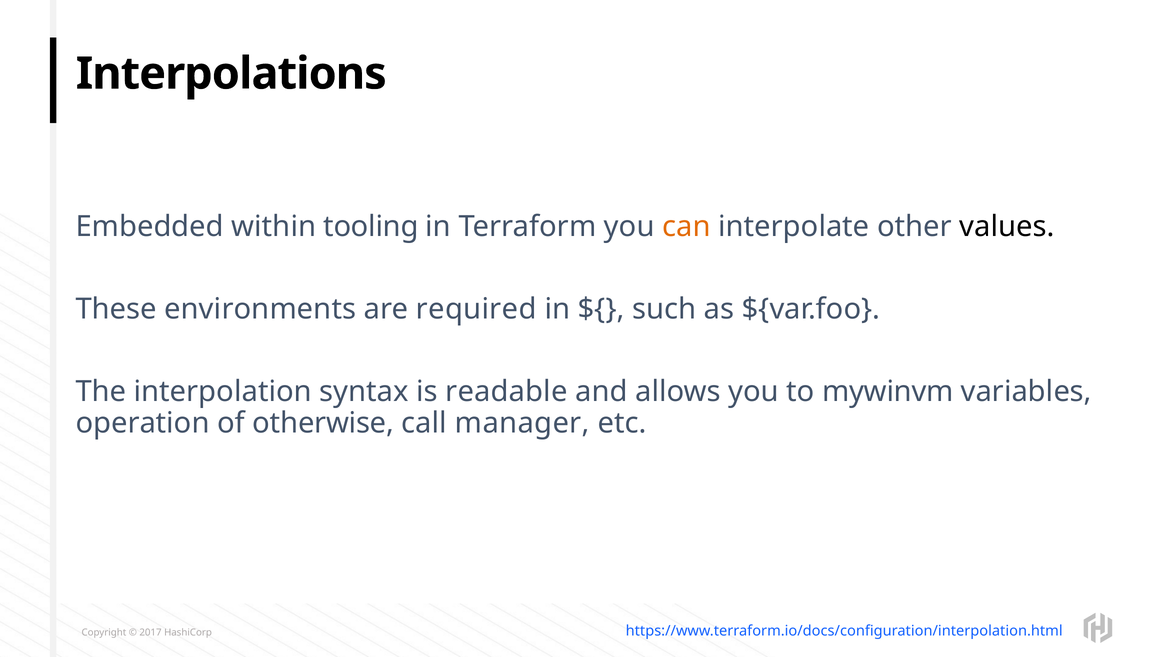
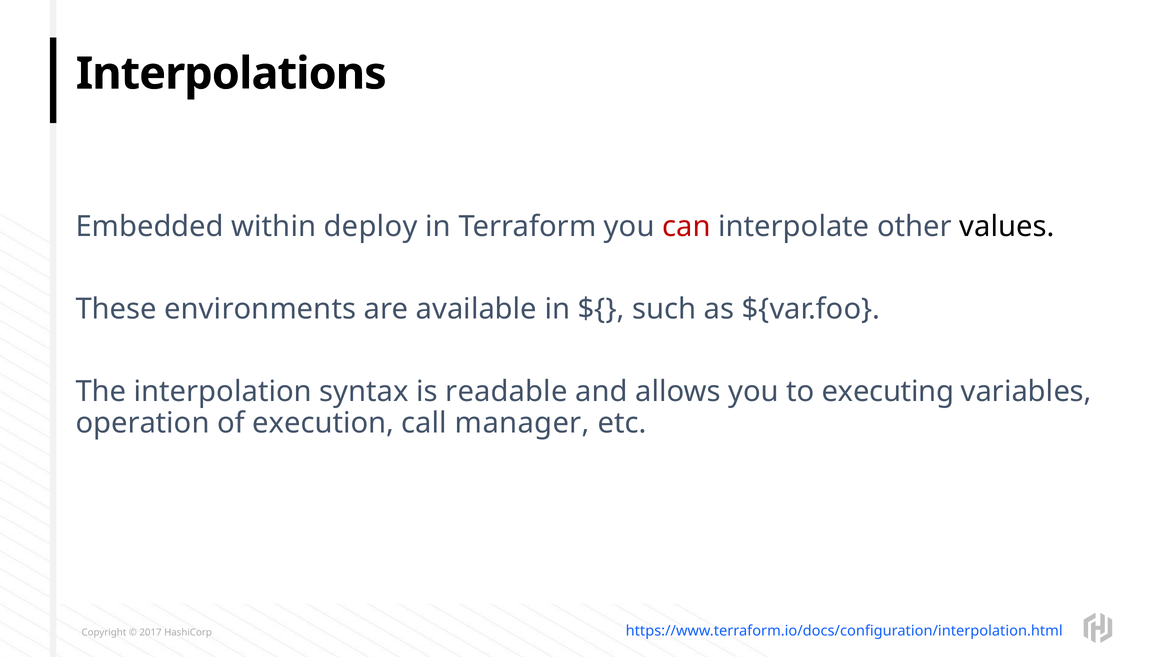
tooling: tooling -> deploy
can colour: orange -> red
required: required -> available
mywinvm: mywinvm -> executing
otherwise: otherwise -> execution
